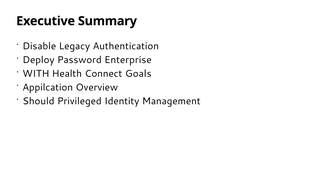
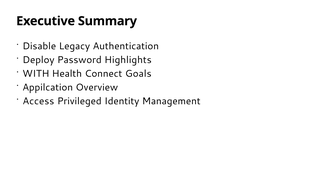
Enterprise: Enterprise -> Highlights
Should: Should -> Access
